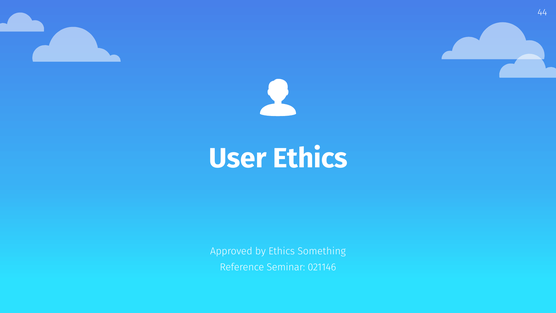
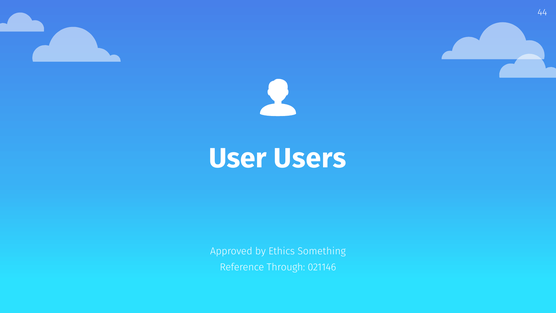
User Ethics: Ethics -> Users
Seminar: Seminar -> Through
